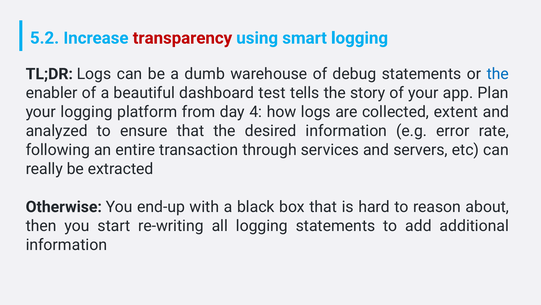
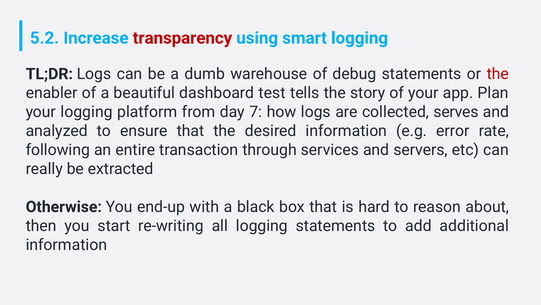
the at (498, 74) colour: blue -> red
4: 4 -> 7
extent: extent -> serves
